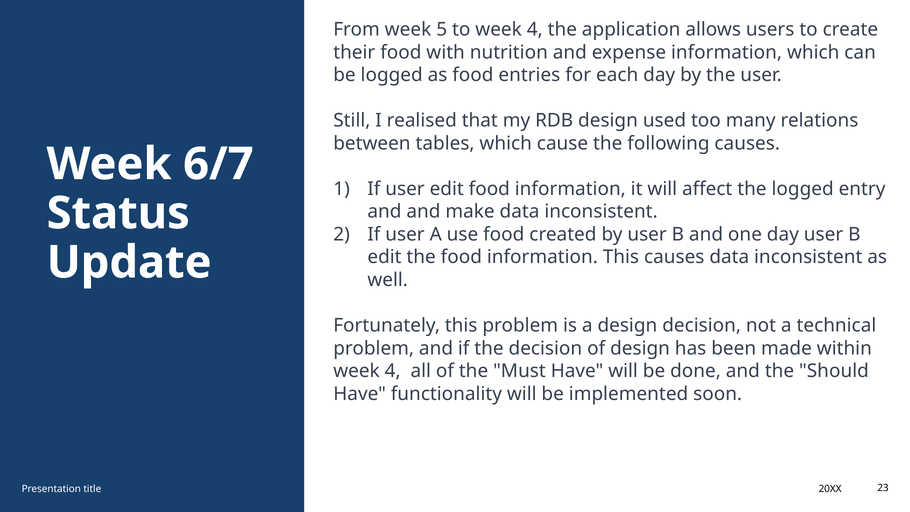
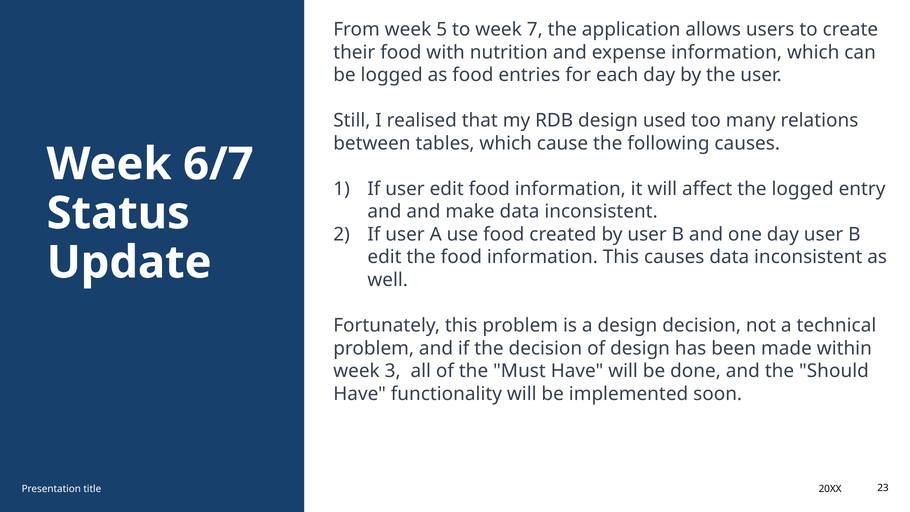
to week 4: 4 -> 7
4 at (393, 371): 4 -> 3
